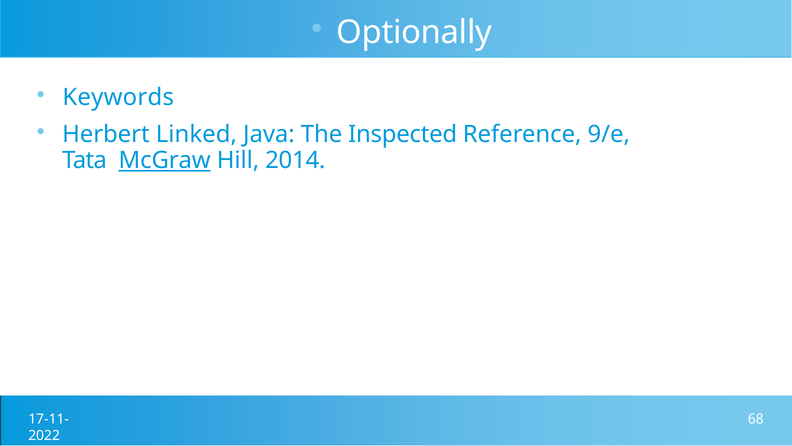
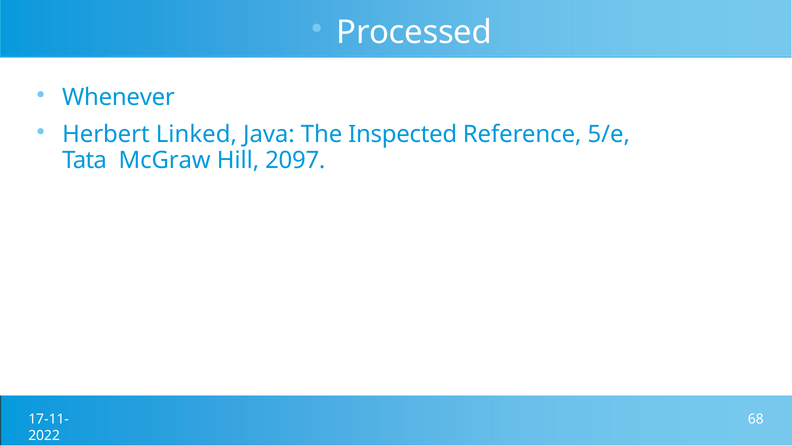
Optionally: Optionally -> Processed
Keywords: Keywords -> Whenever
9/e: 9/e -> 5/e
McGraw underline: present -> none
2014: 2014 -> 2097
